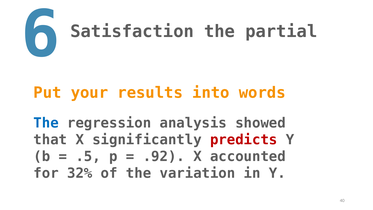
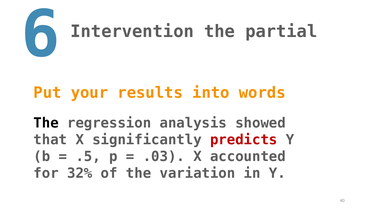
Satisfaction: Satisfaction -> Intervention
The at (46, 123) colour: blue -> black
.92: .92 -> .03
